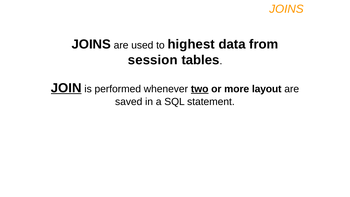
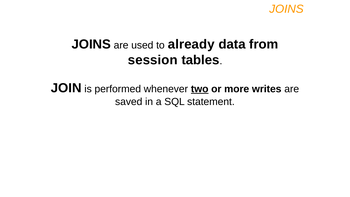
highest: highest -> already
JOIN underline: present -> none
layout: layout -> writes
